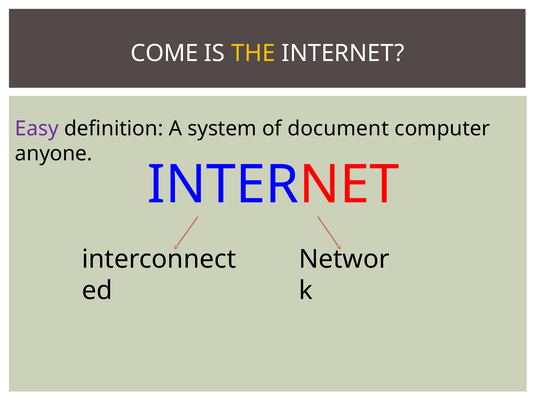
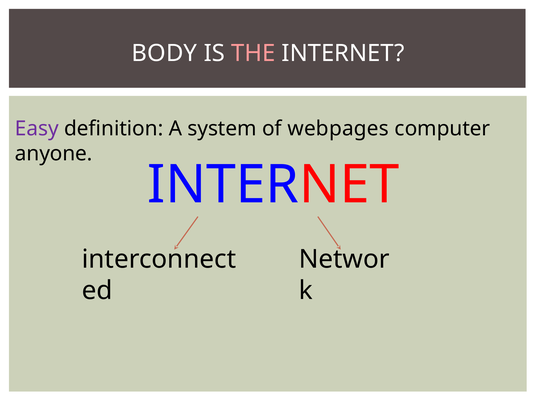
COME: COME -> BODY
THE colour: yellow -> pink
document: document -> webpages
